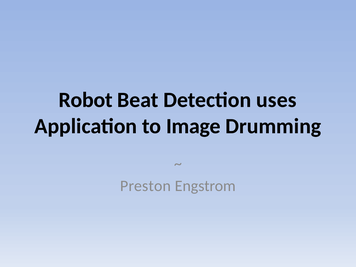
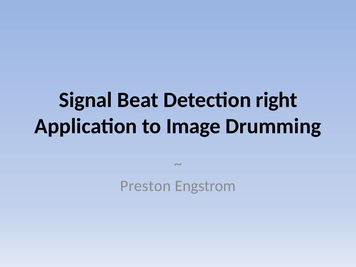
Robot: Robot -> Signal
uses: uses -> right
